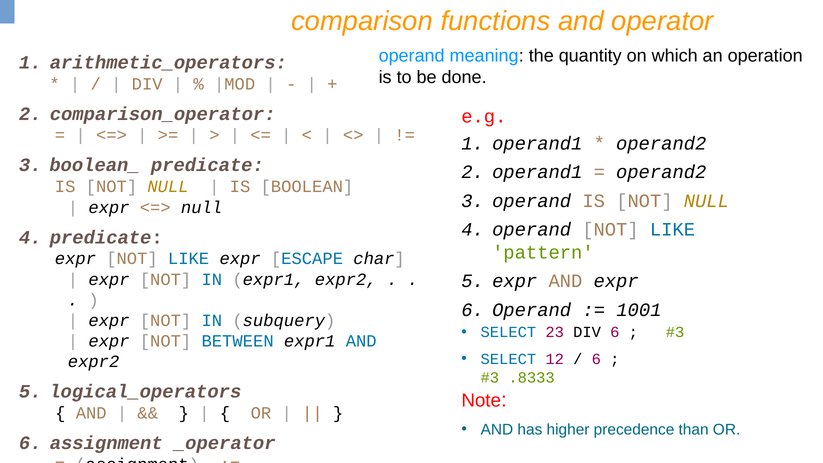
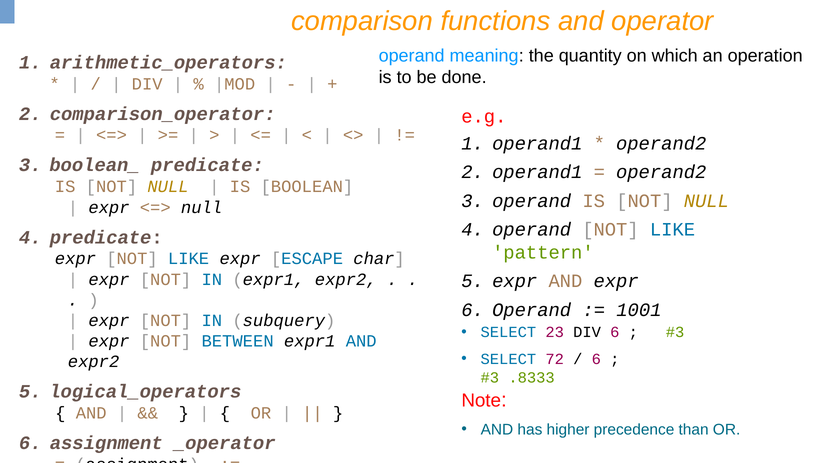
12: 12 -> 72
